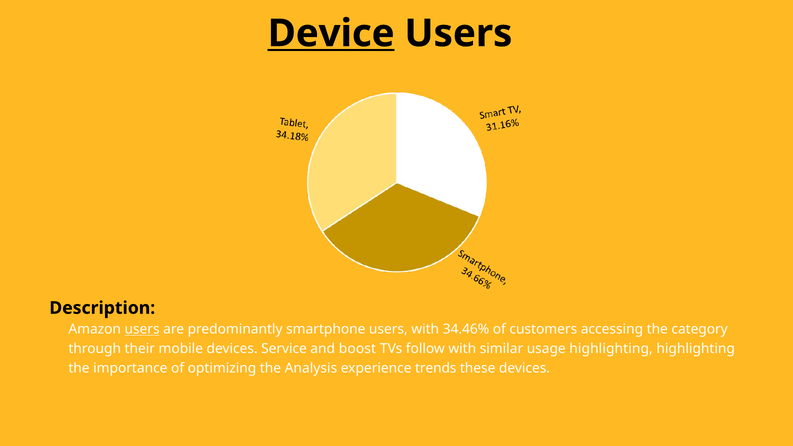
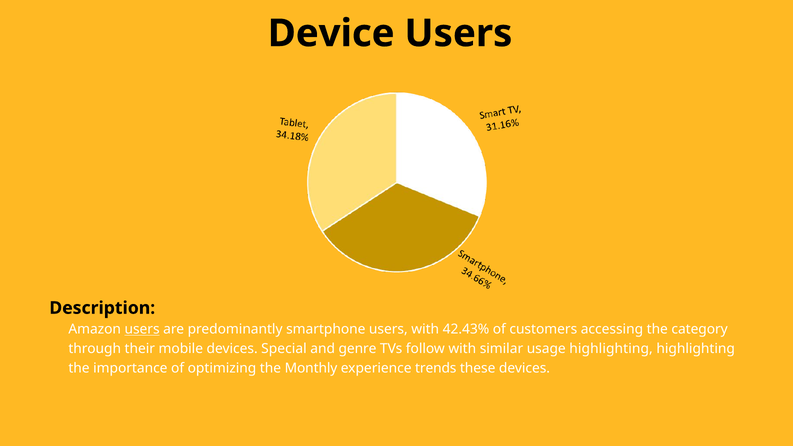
Device underline: present -> none
34.46%: 34.46% -> 42.43%
Service: Service -> Special
boost: boost -> genre
Analysis: Analysis -> Monthly
